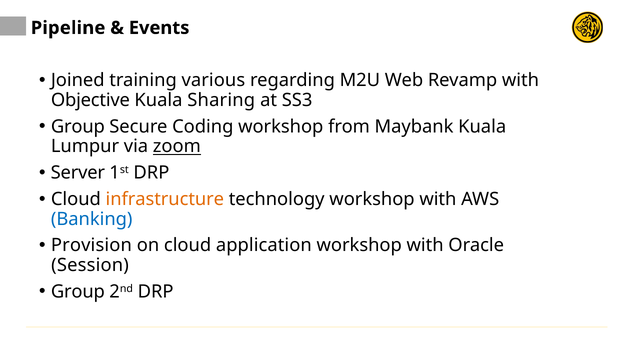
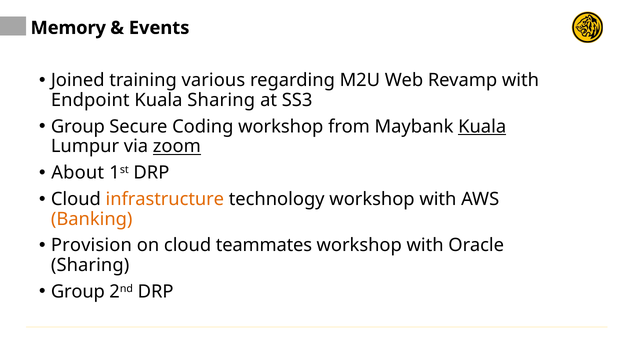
Pipeline: Pipeline -> Memory
Objective: Objective -> Endpoint
Kuala at (482, 127) underline: none -> present
Server: Server -> About
Banking colour: blue -> orange
application: application -> teammates
Session at (90, 265): Session -> Sharing
